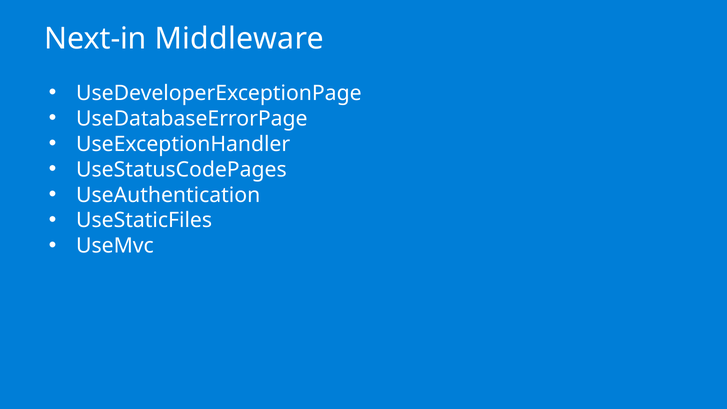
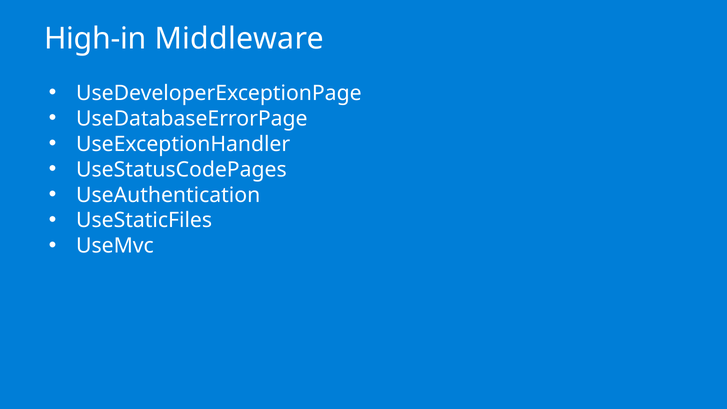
Next-in: Next-in -> High-in
